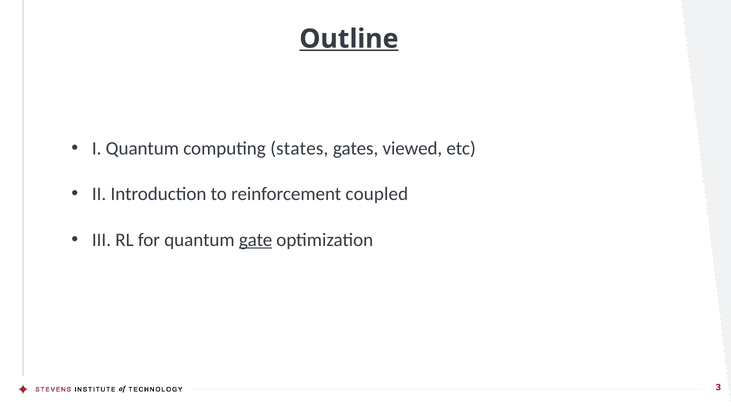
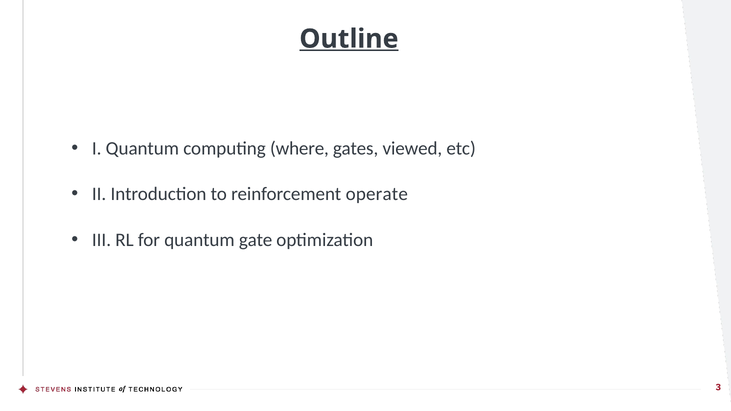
states: states -> where
coupled: coupled -> operate
gate underline: present -> none
